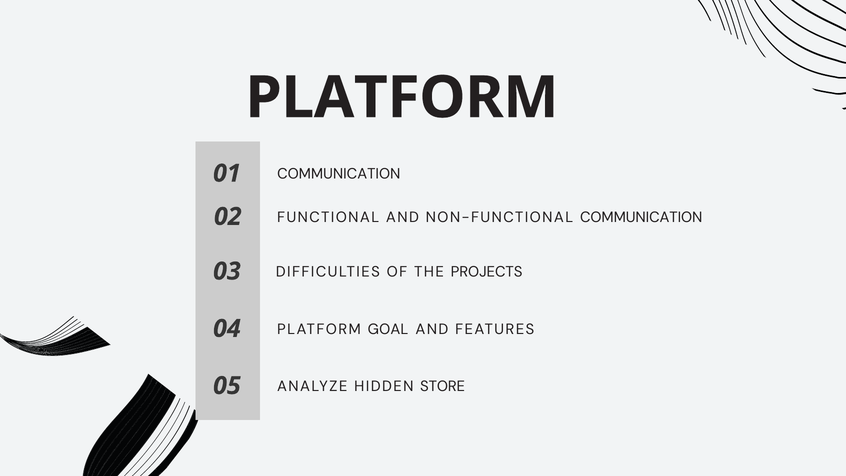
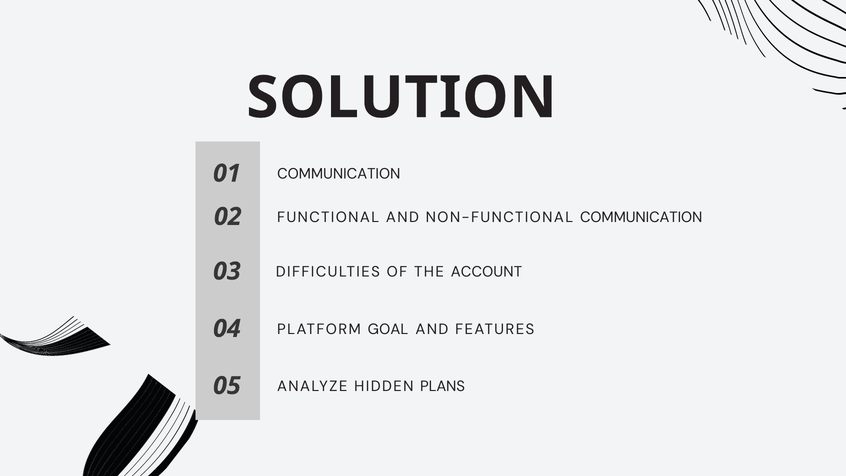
PLATFORM at (402, 98): PLATFORM -> SOLUTION
PROJECTS: PROJECTS -> ACCOUNT
STORE: STORE -> PLANS
